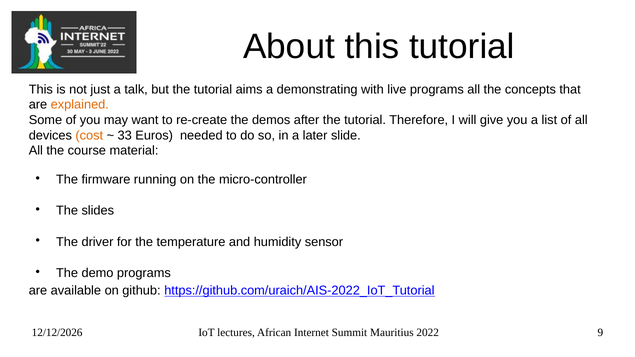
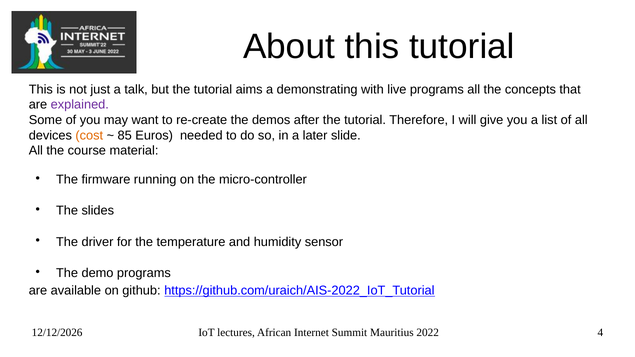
explained colour: orange -> purple
33: 33 -> 85
9: 9 -> 4
